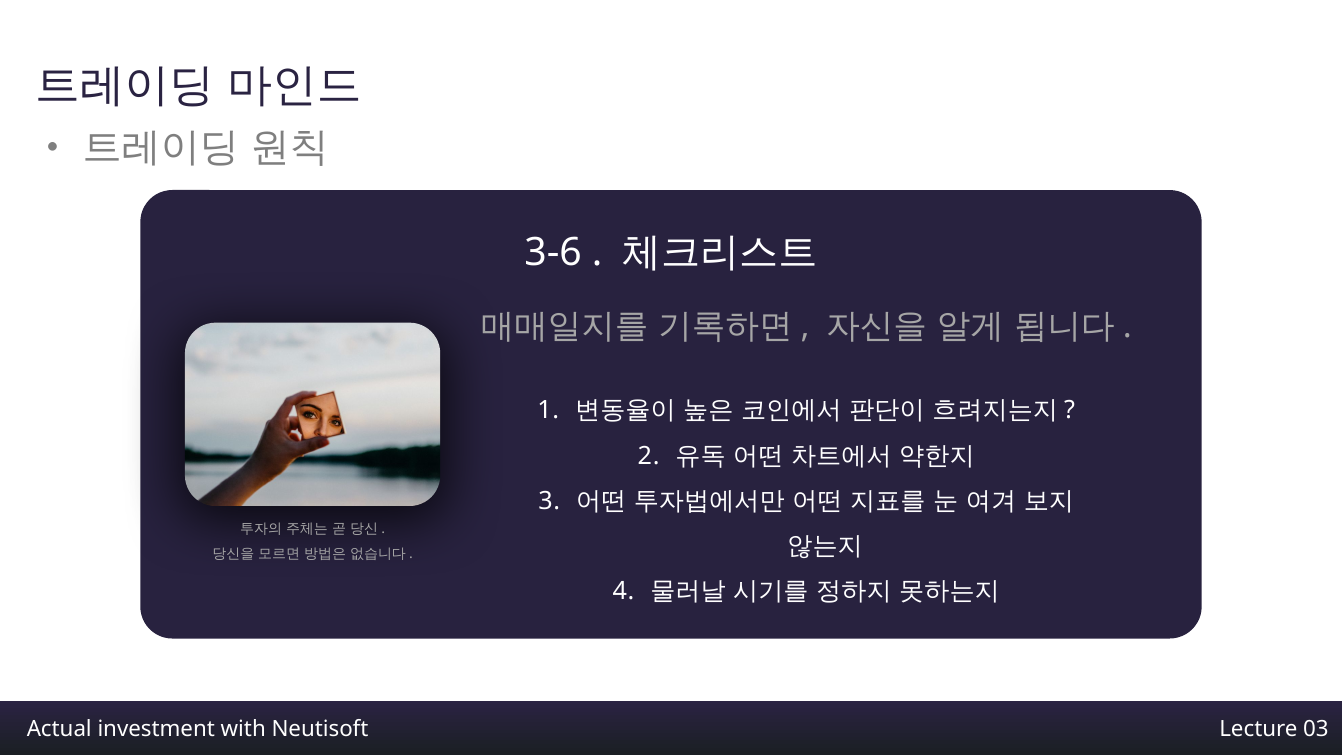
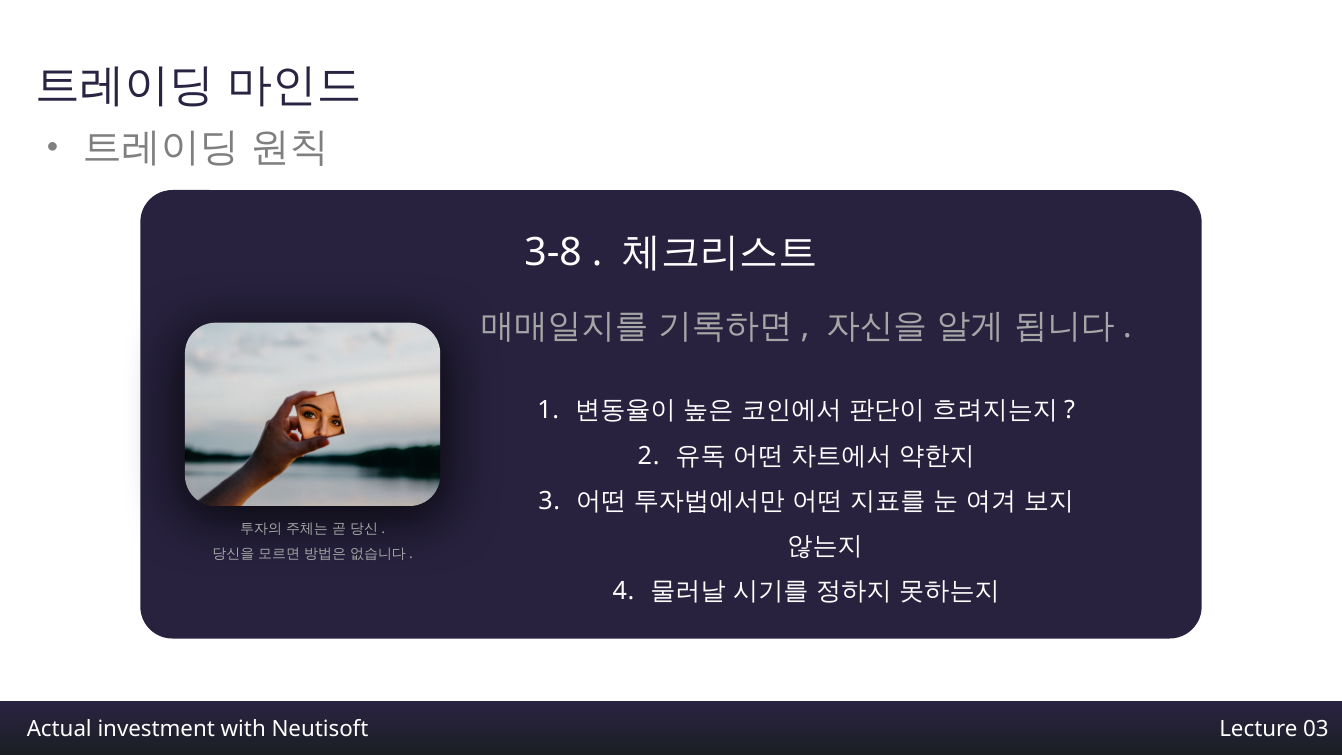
3-6: 3-6 -> 3-8
